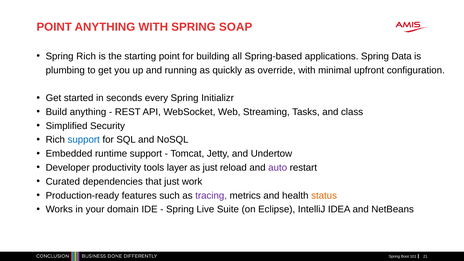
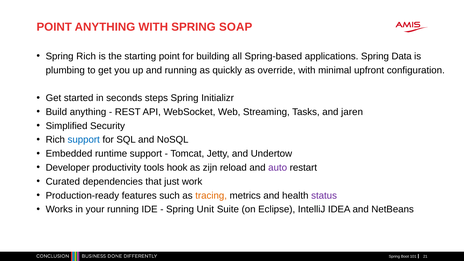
every: every -> steps
class: class -> jaren
layer: layer -> hook
as just: just -> zijn
tracing colour: purple -> orange
status colour: orange -> purple
your domain: domain -> running
Live: Live -> Unit
